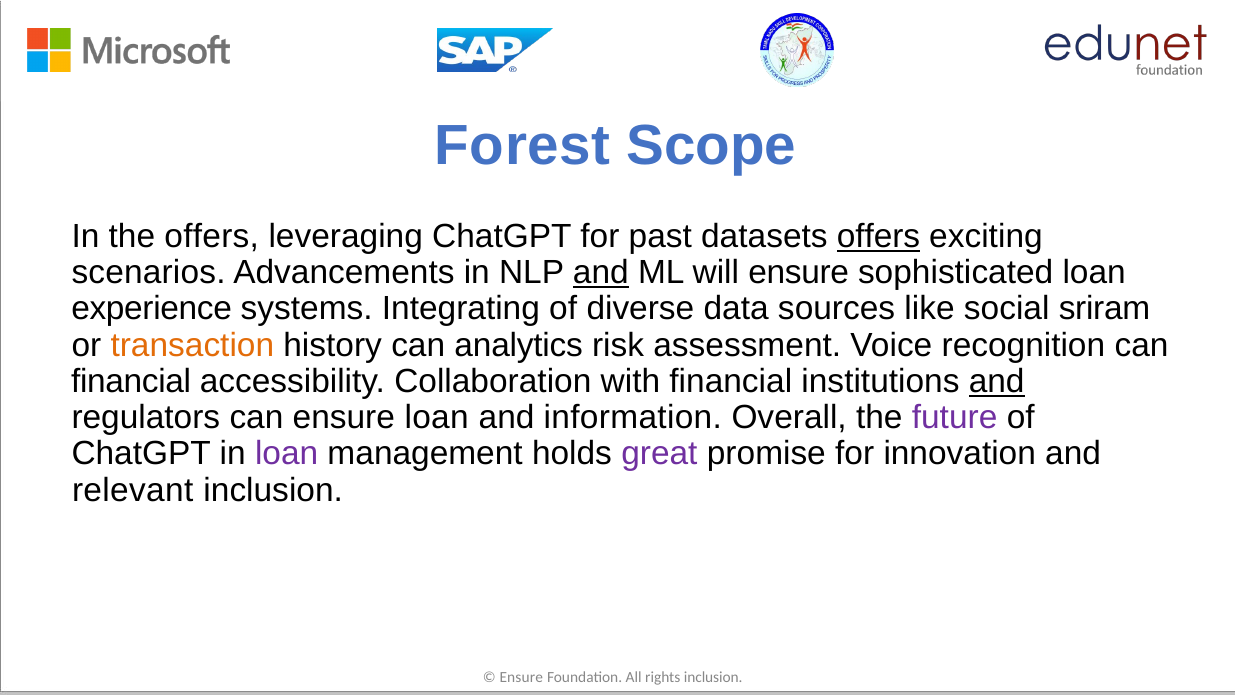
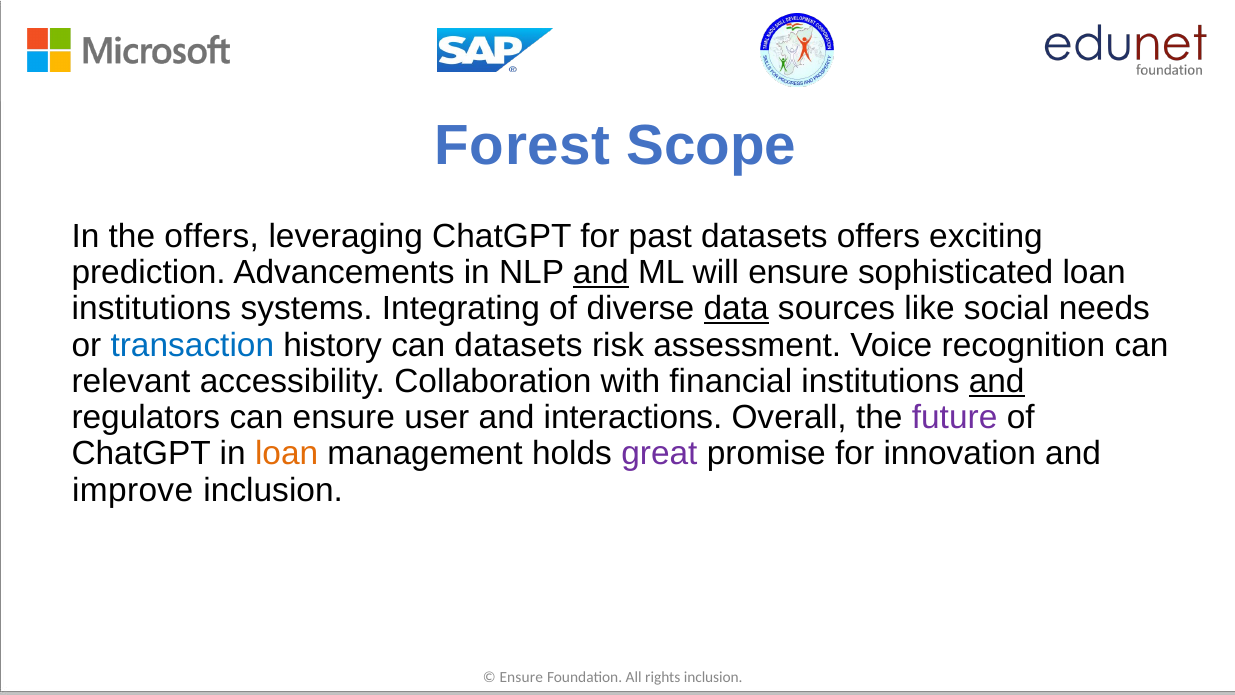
offers at (879, 236) underline: present -> none
scenarios: scenarios -> prediction
experience at (152, 309): experience -> institutions
data underline: none -> present
sriram: sriram -> needs
transaction colour: orange -> blue
can analytics: analytics -> datasets
financial at (131, 381): financial -> relevant
ensure loan: loan -> user
information: information -> interactions
loan at (287, 454) colour: purple -> orange
relevant: relevant -> improve
